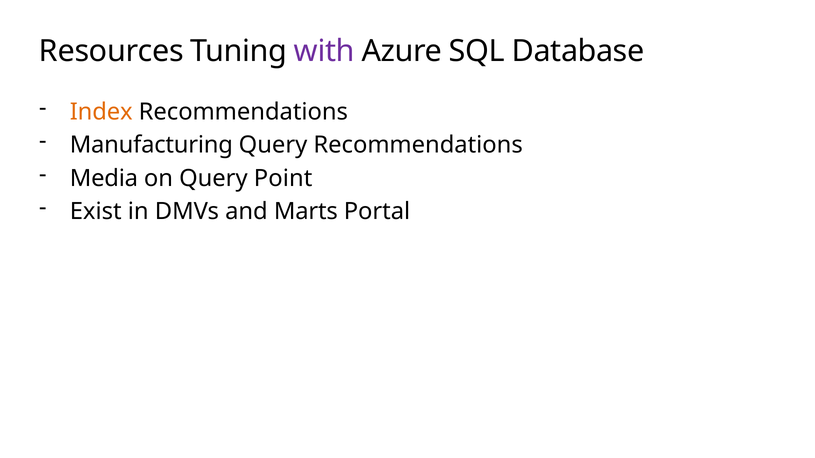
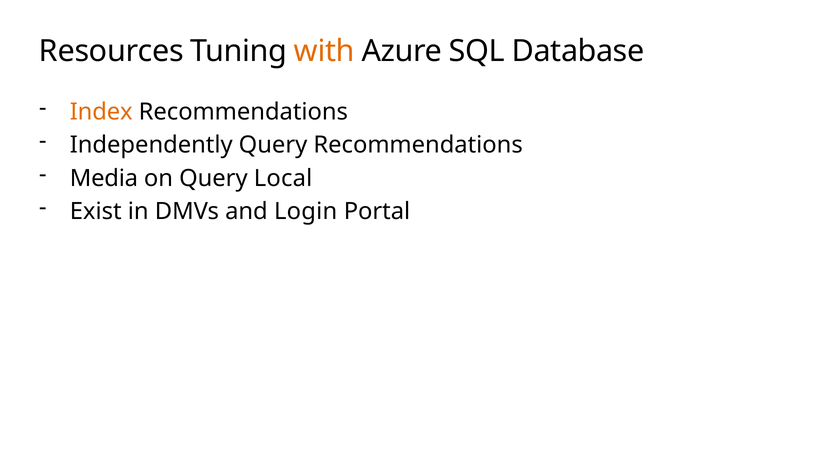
with colour: purple -> orange
Manufacturing: Manufacturing -> Independently
Point: Point -> Local
Marts: Marts -> Login
